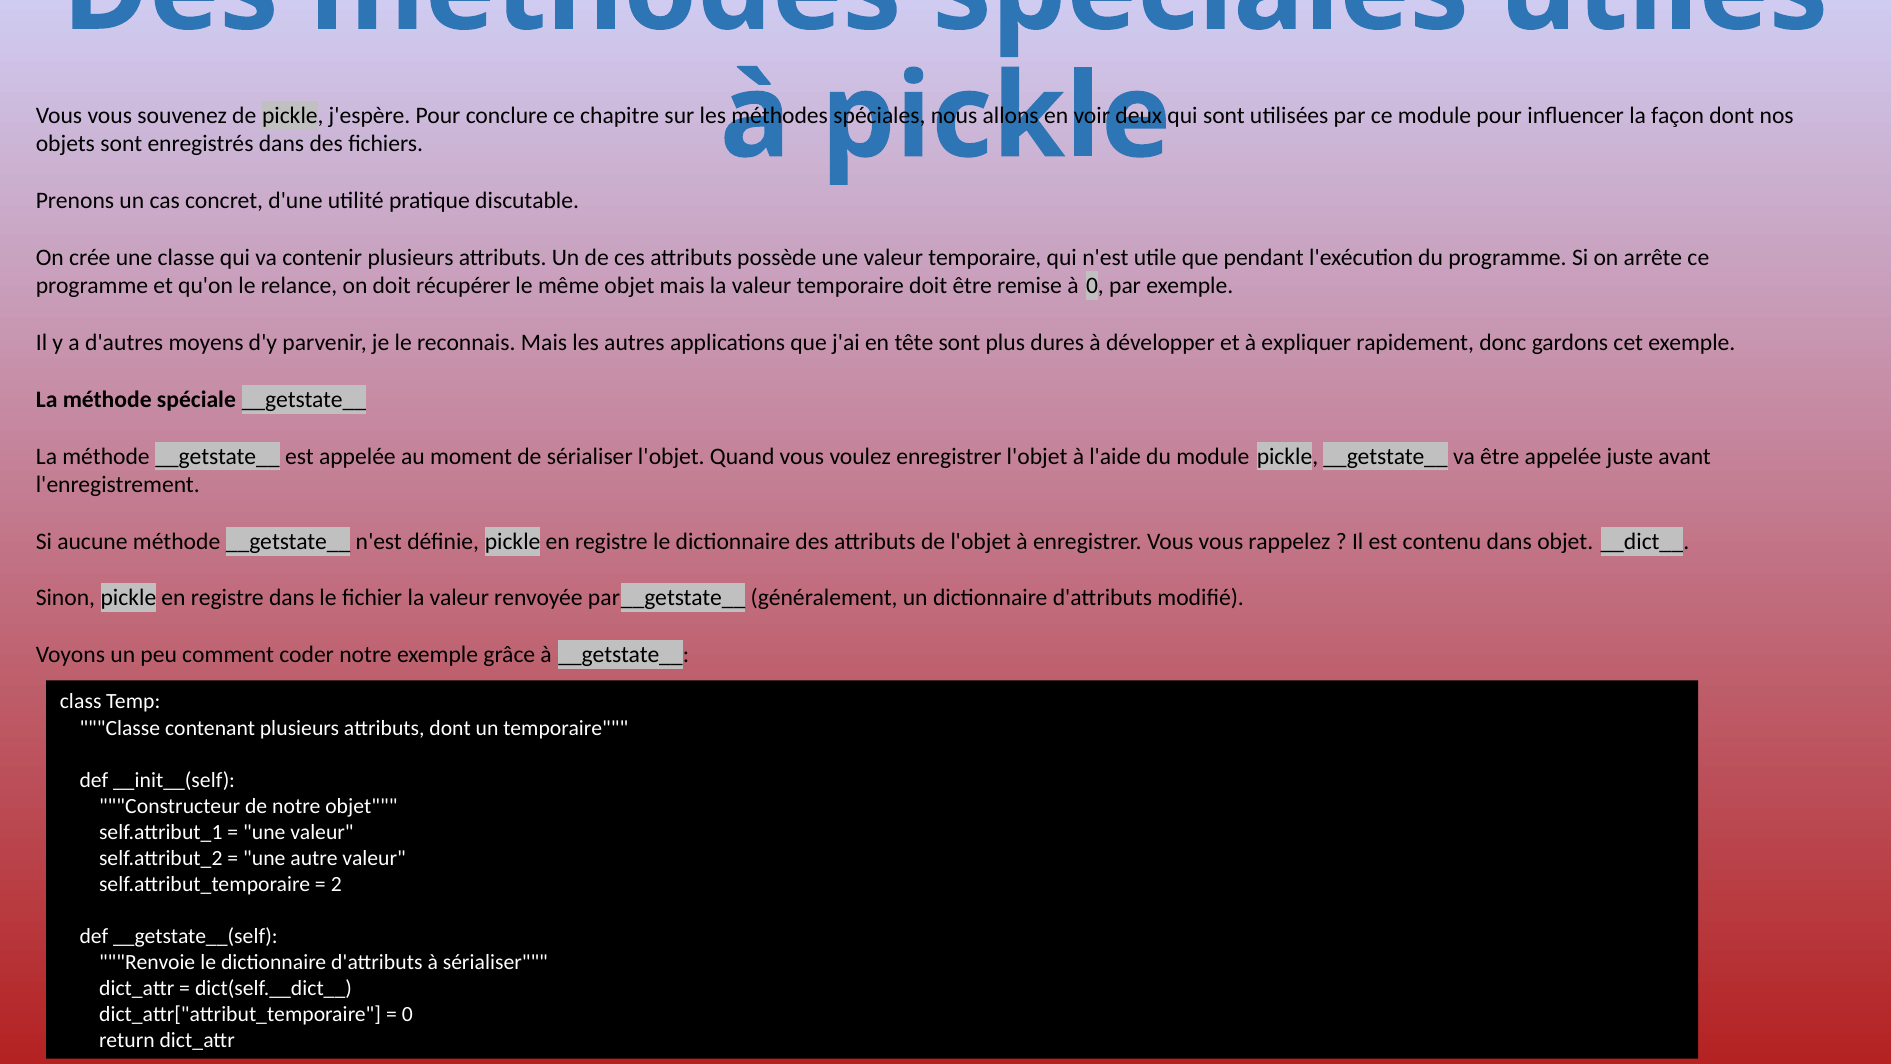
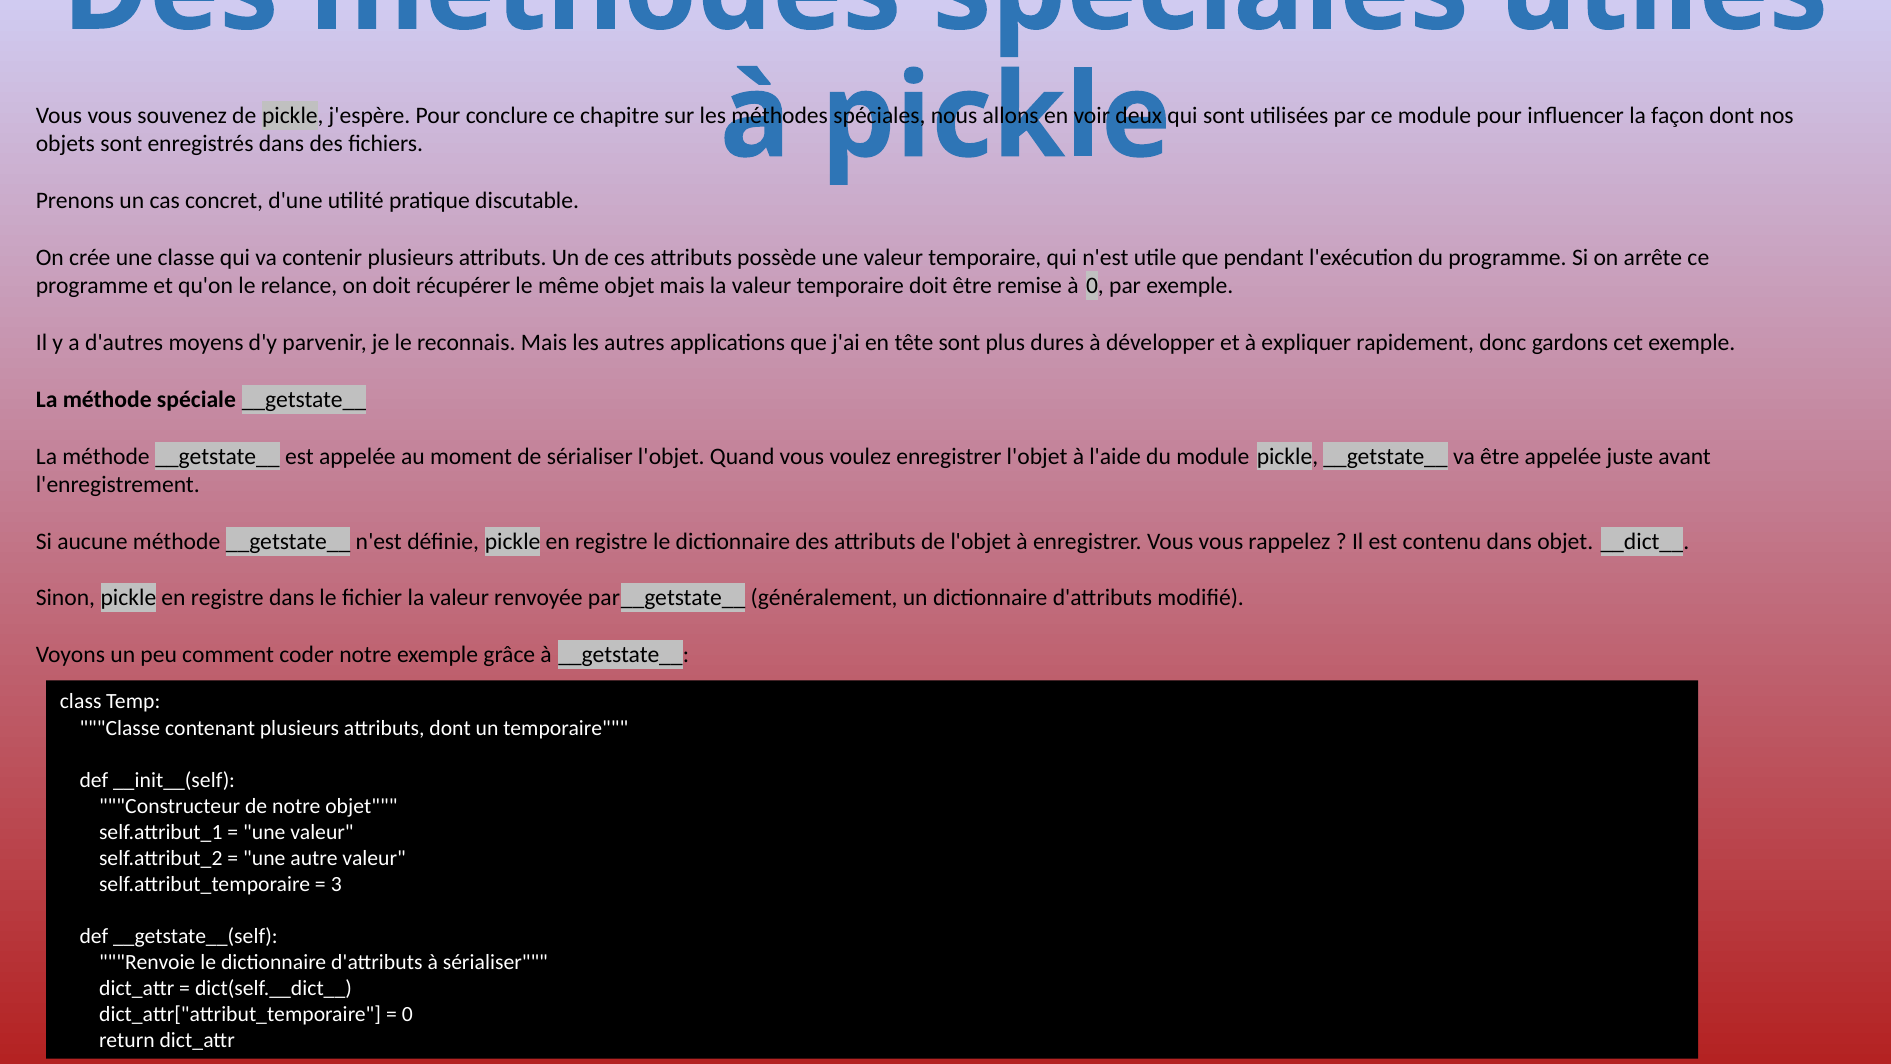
2: 2 -> 3
